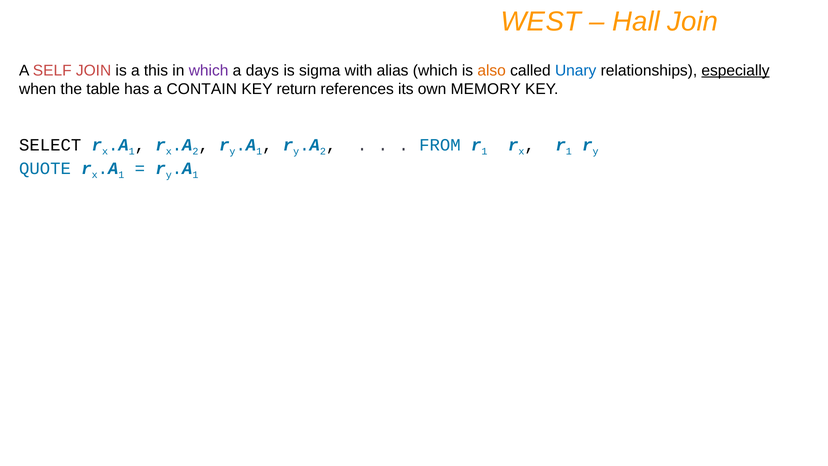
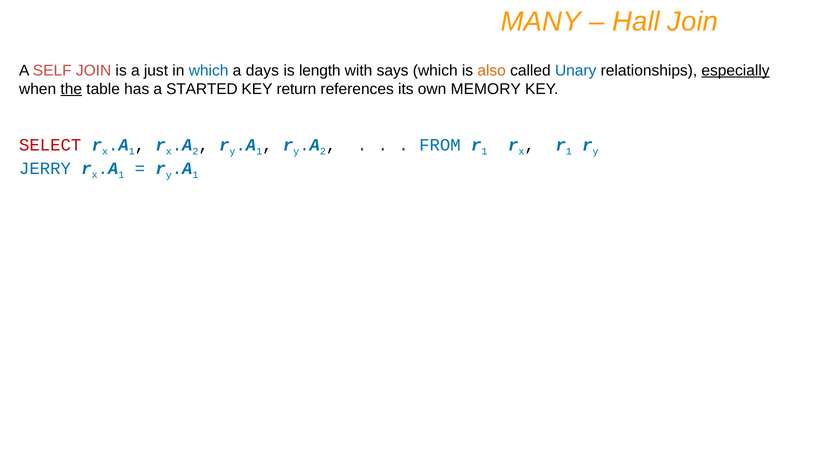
WEST: WEST -> MANY
this: this -> just
which at (209, 70) colour: purple -> blue
sigma: sigma -> length
alias: alias -> says
the underline: none -> present
CONTAIN: CONTAIN -> STARTED
SELECT colour: black -> red
QUOTE: QUOTE -> JERRY
